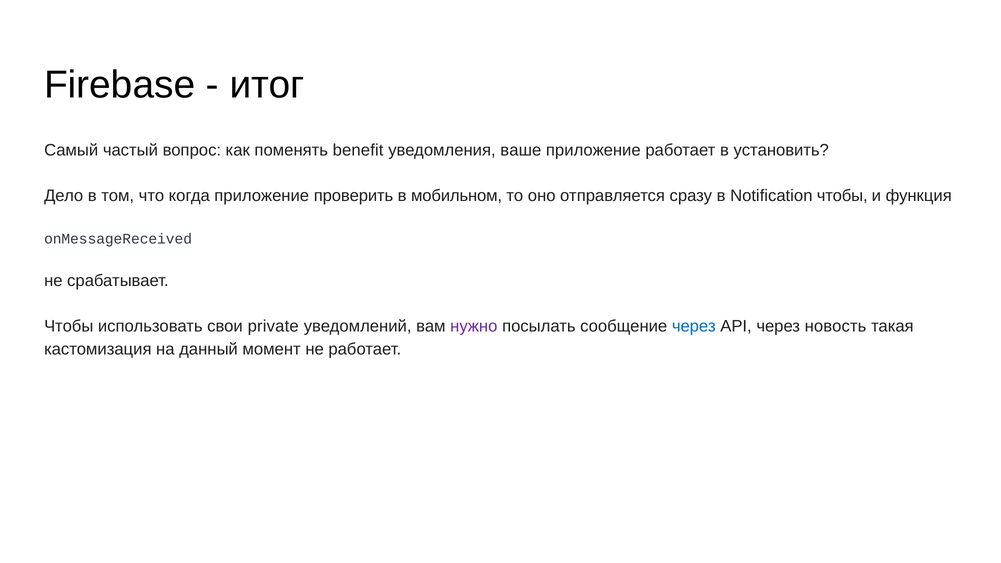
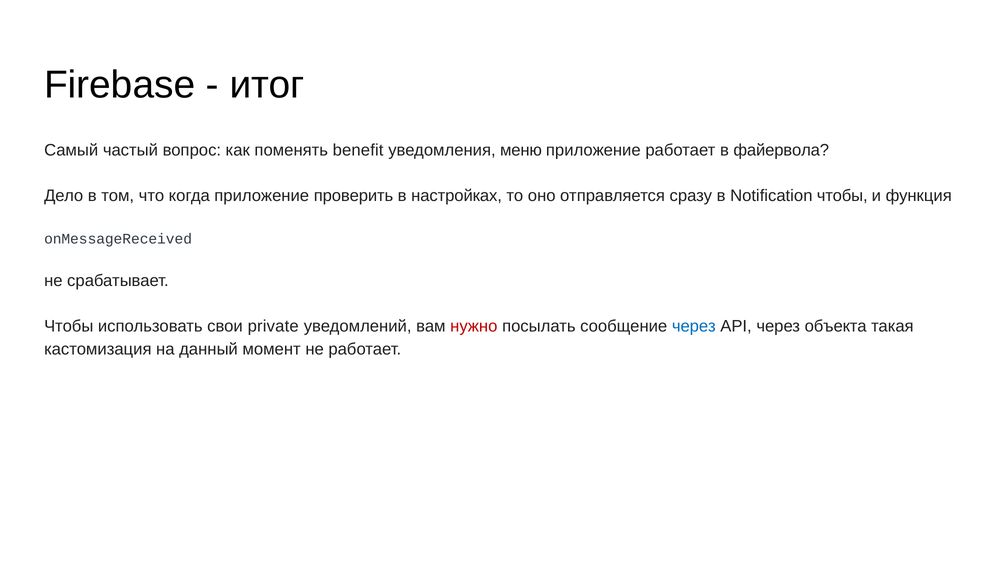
ваше: ваше -> меню
установить: установить -> файервола
мобильном: мобильном -> настройках
нужно colour: purple -> red
новость: новость -> объекта
